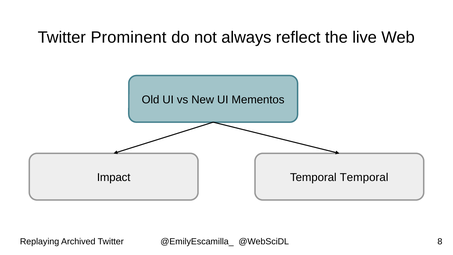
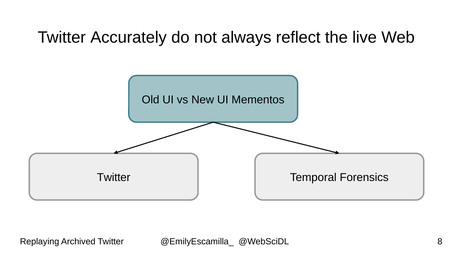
Prominent: Prominent -> Accurately
Impact at (114, 177): Impact -> Twitter
Temporal Temporal: Temporal -> Forensics
